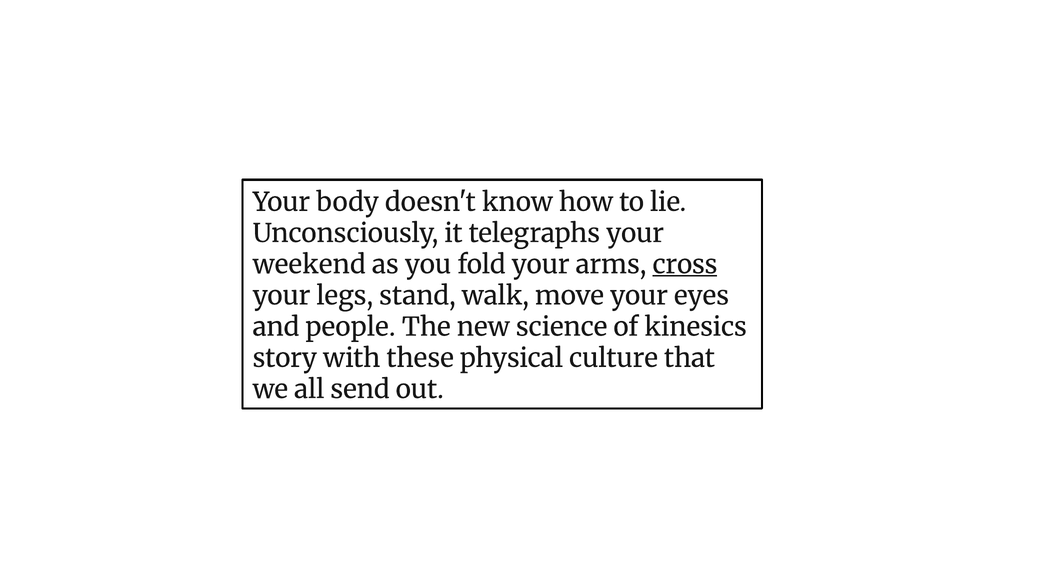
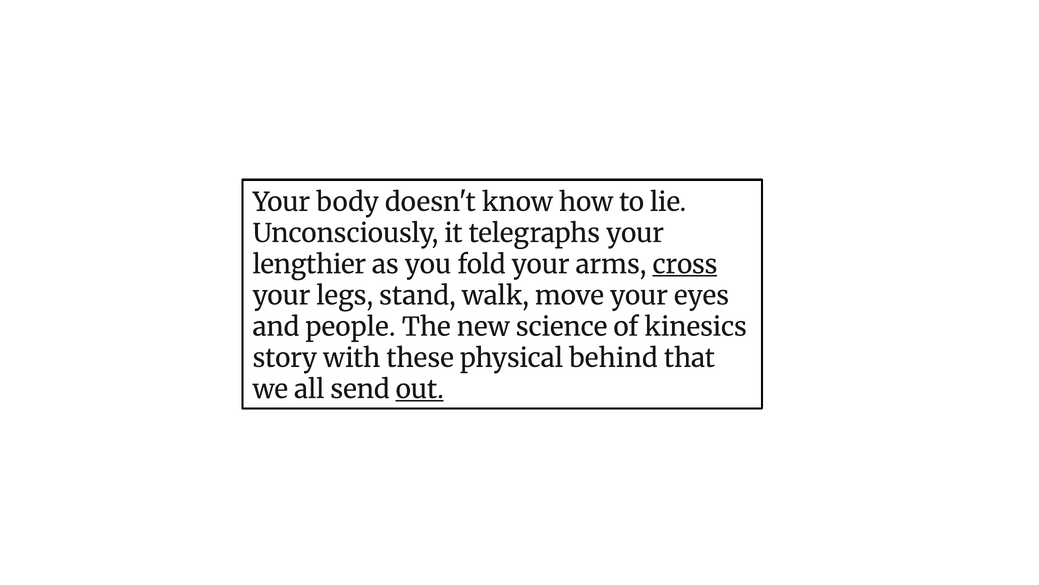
weekend: weekend -> lengthier
culture: culture -> behind
out underline: none -> present
